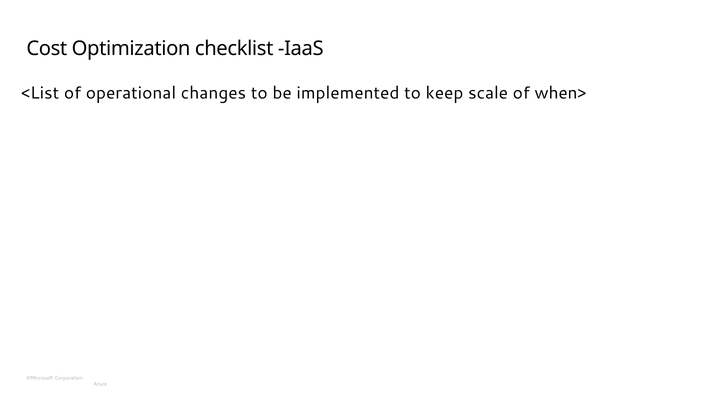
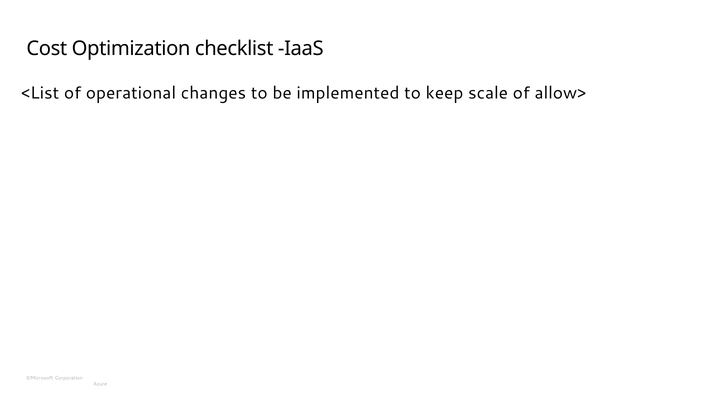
when>: when> -> allow>
